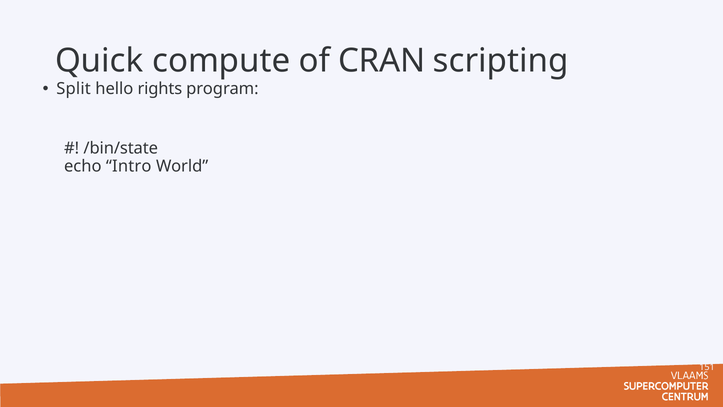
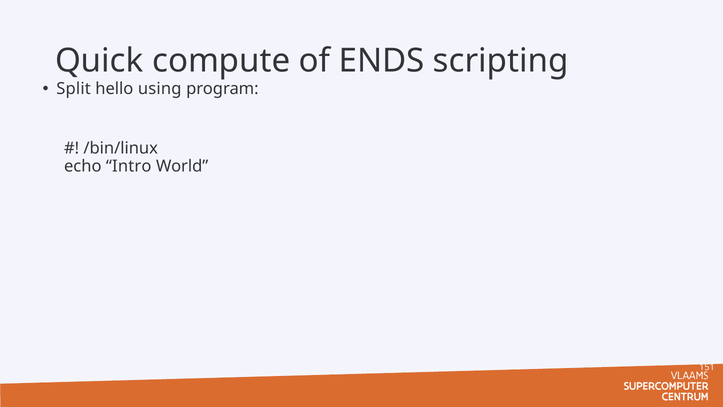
CRAN: CRAN -> ENDS
rights: rights -> using
/bin/state: /bin/state -> /bin/linux
